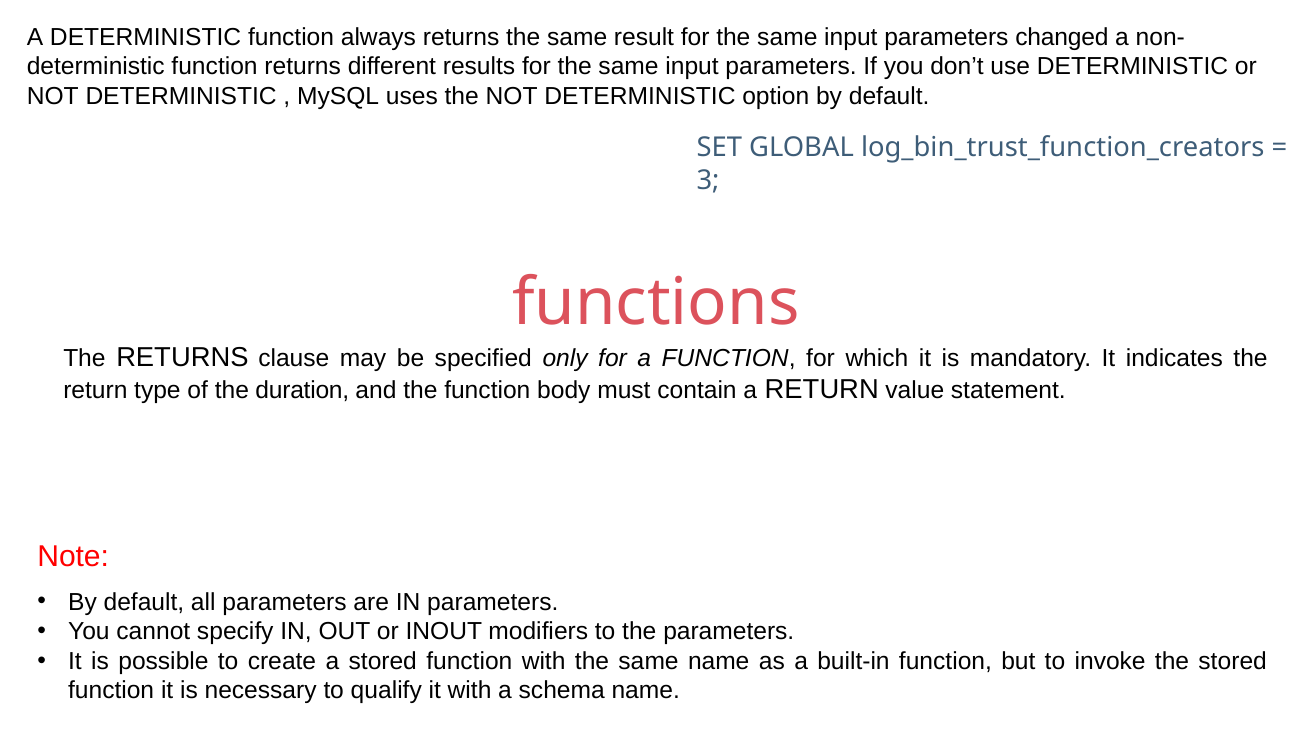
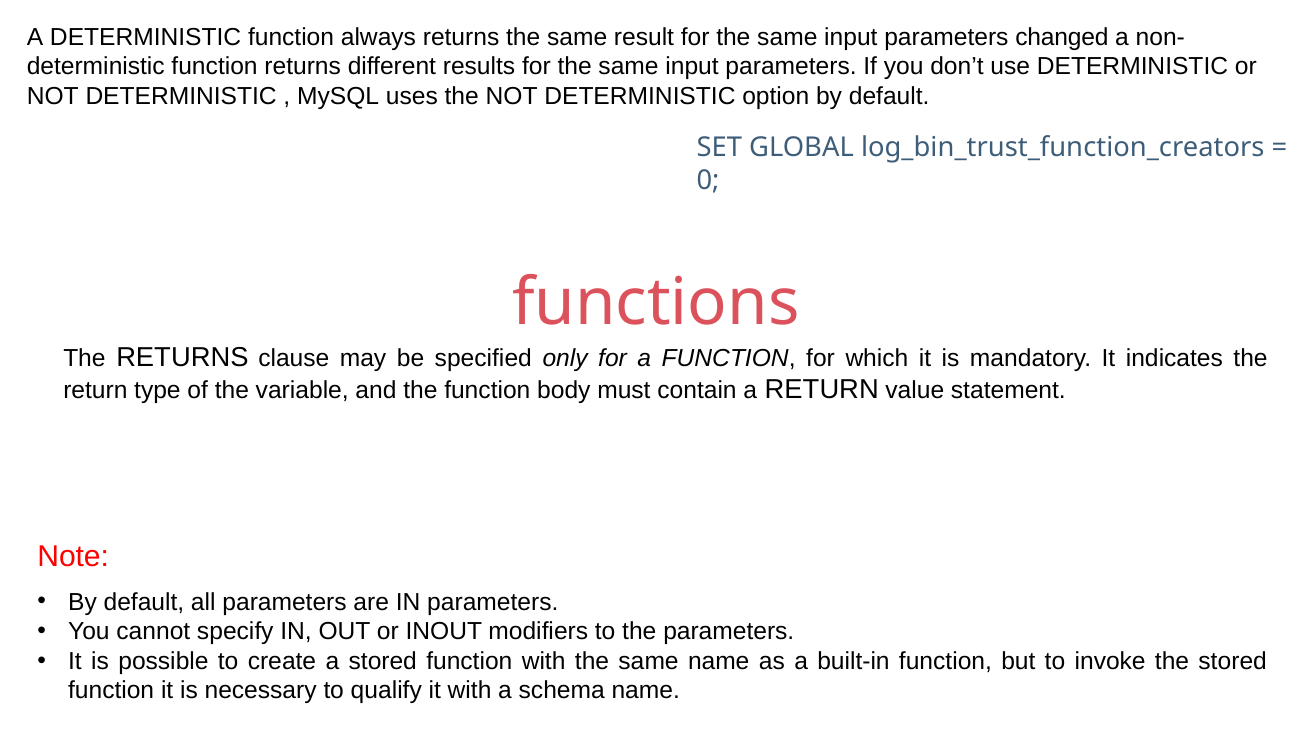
3: 3 -> 0
duration: duration -> variable
